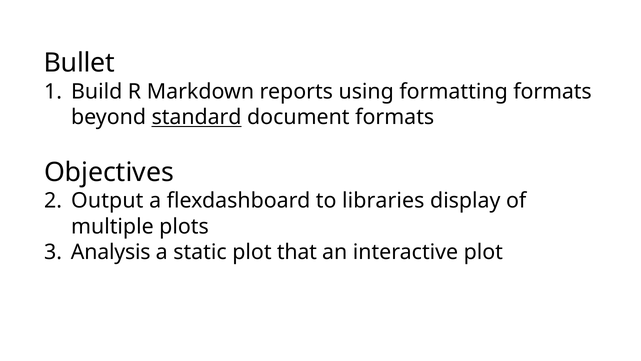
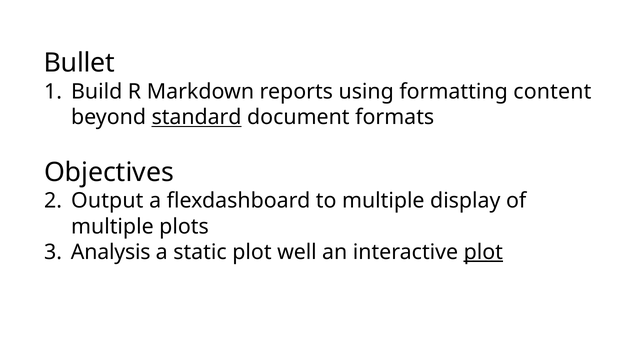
formatting formats: formats -> content
to libraries: libraries -> multiple
that: that -> well
plot at (483, 252) underline: none -> present
